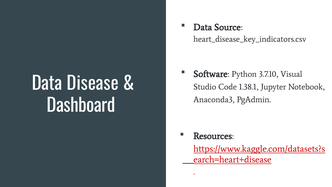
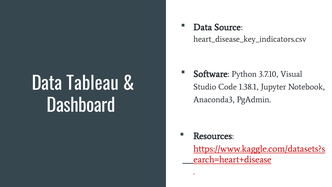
Disease: Disease -> Tableau
